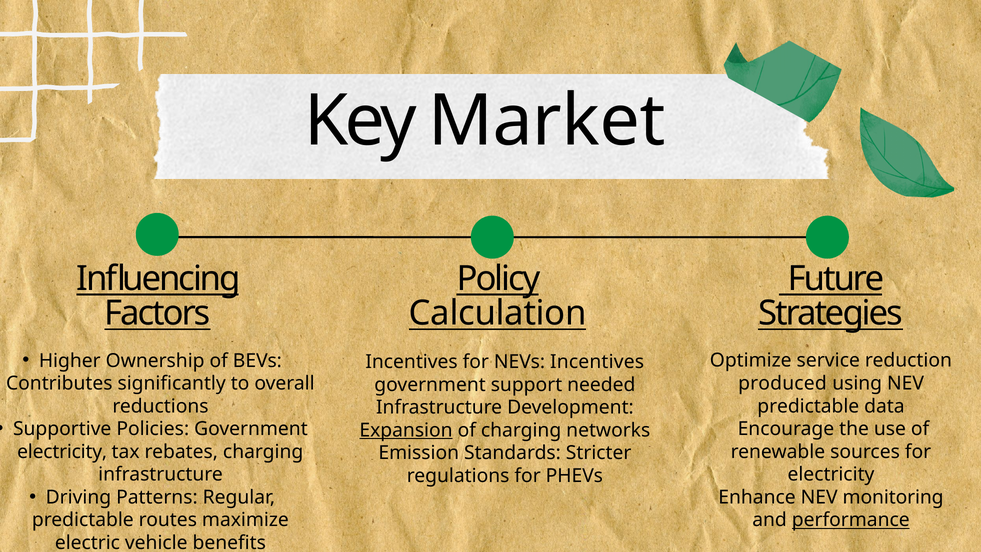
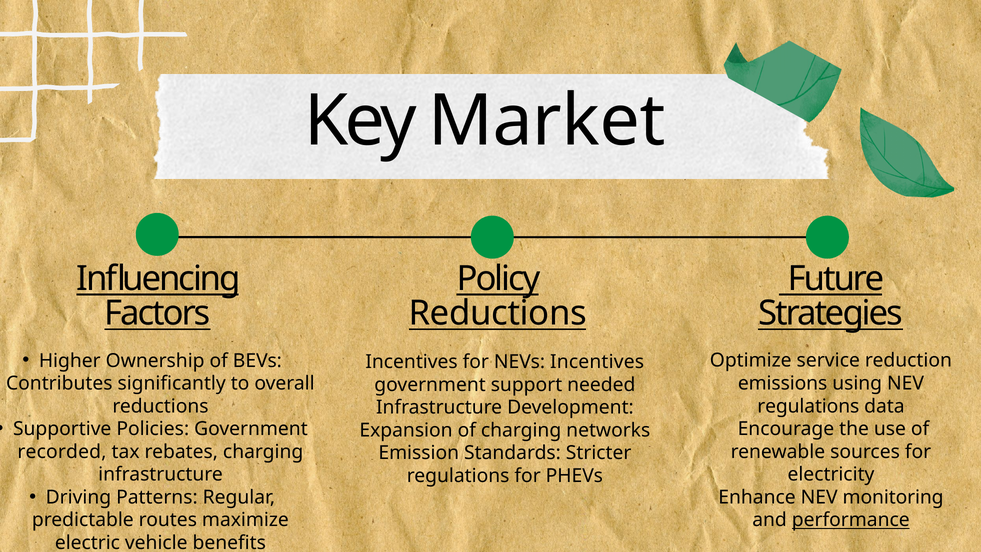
Calculation at (498, 313): Calculation -> Reductions
produced: produced -> emissions
predictable at (808, 406): predictable -> regulations
Expansion underline: present -> none
electricity at (62, 452): electricity -> recorded
